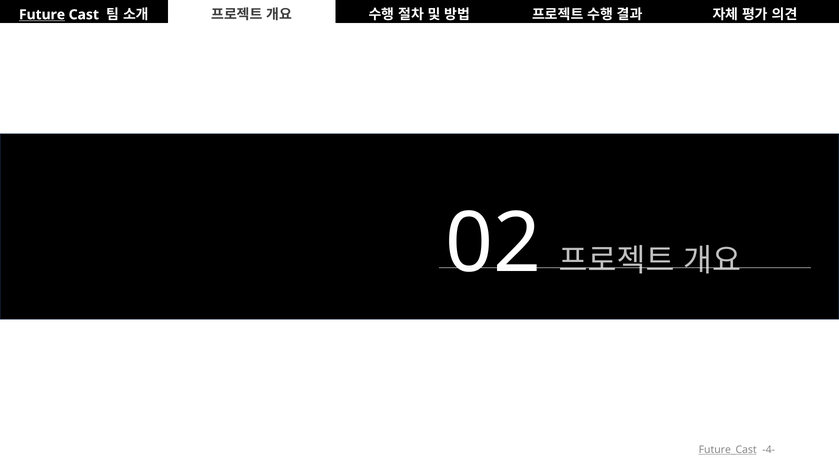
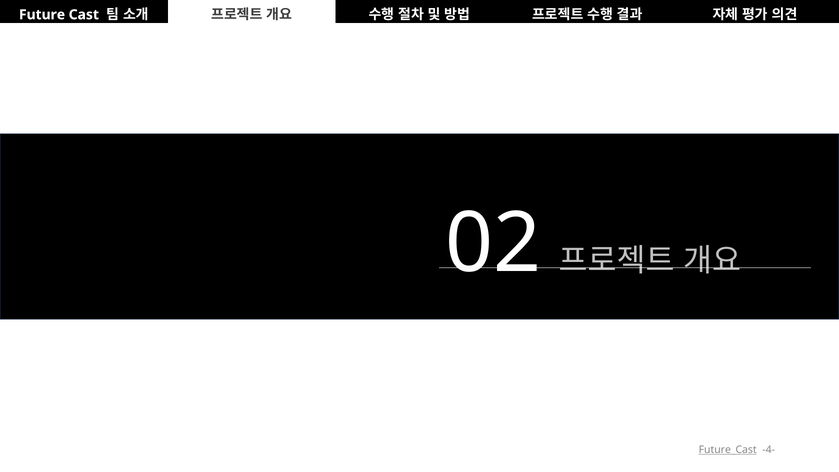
Future underline: present -> none
